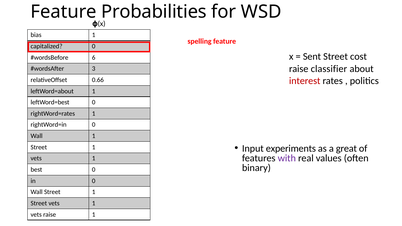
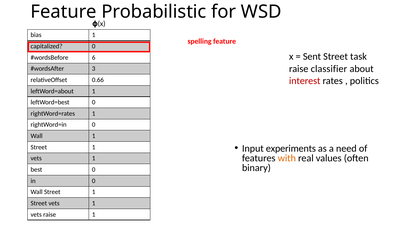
Probabilities: Probabilities -> Probabilistic
cost: cost -> task
great: great -> need
with colour: purple -> orange
